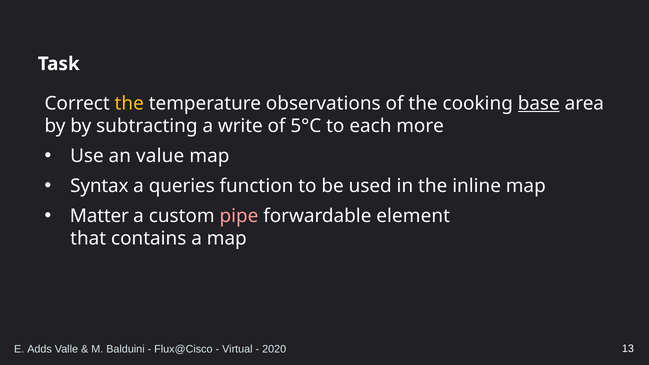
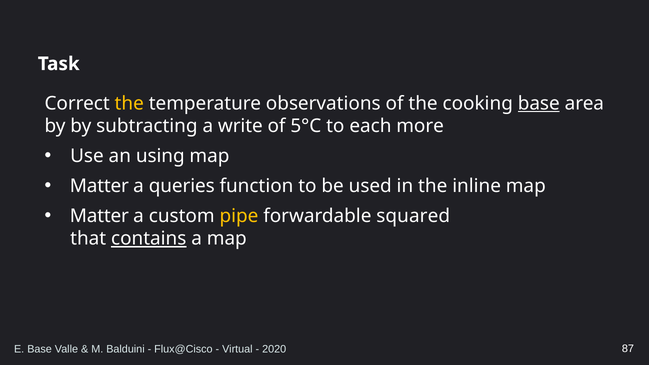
value: value -> using
Syntax at (99, 186): Syntax -> Matter
pipe colour: pink -> yellow
element: element -> squared
contains underline: none -> present
E Adds: Adds -> Base
13: 13 -> 87
